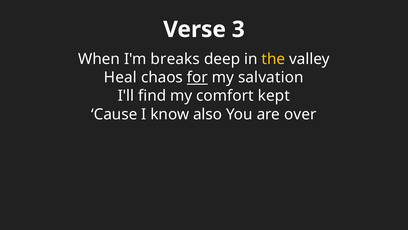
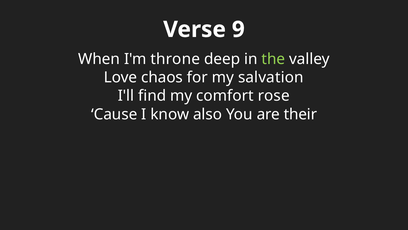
3: 3 -> 9
breaks: breaks -> throne
the colour: yellow -> light green
Heal: Heal -> Love
for underline: present -> none
kept: kept -> rose
over: over -> their
